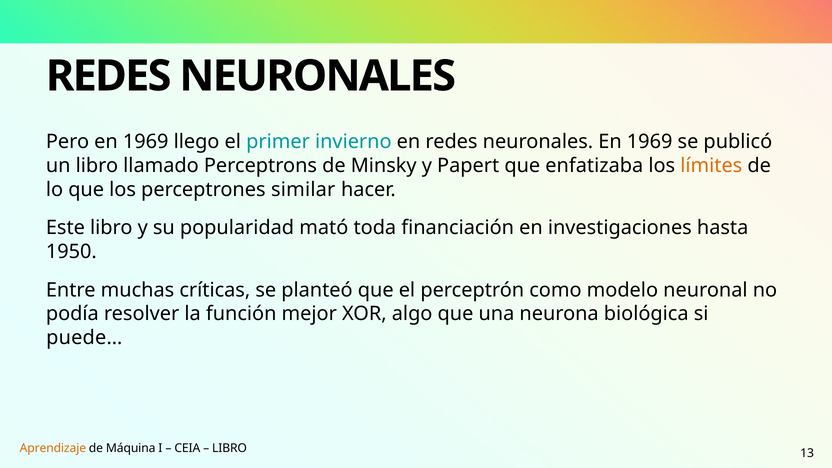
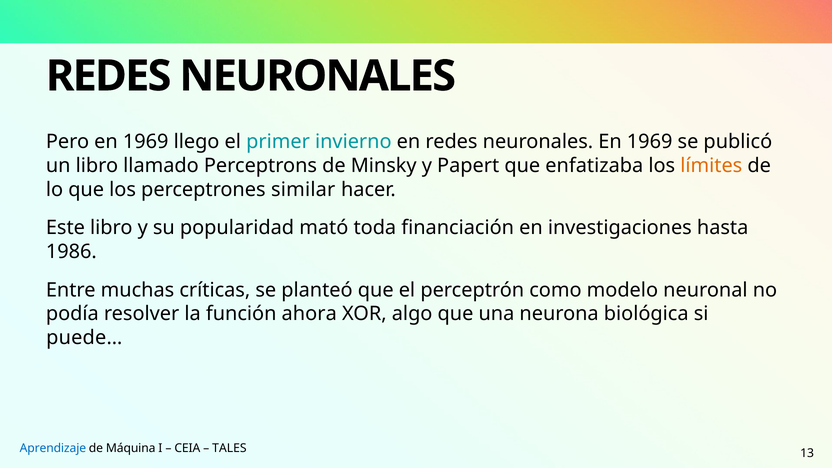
1950: 1950 -> 1986
mejor: mejor -> ahora
Aprendizaje colour: orange -> blue
LIBRO at (230, 448): LIBRO -> TALES
